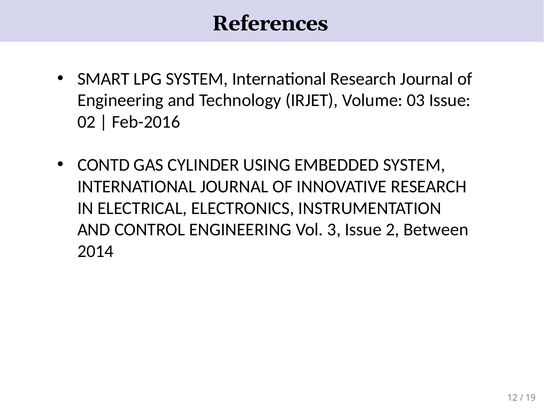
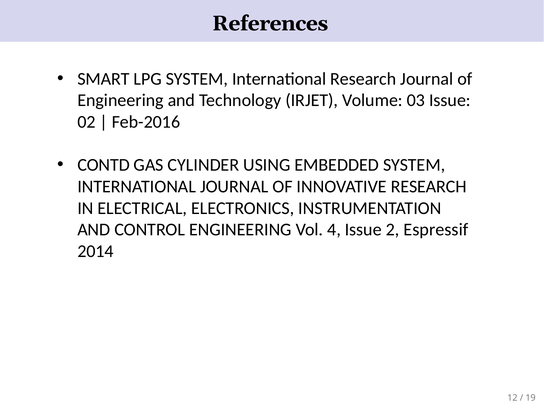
3: 3 -> 4
Between: Between -> Espressif
